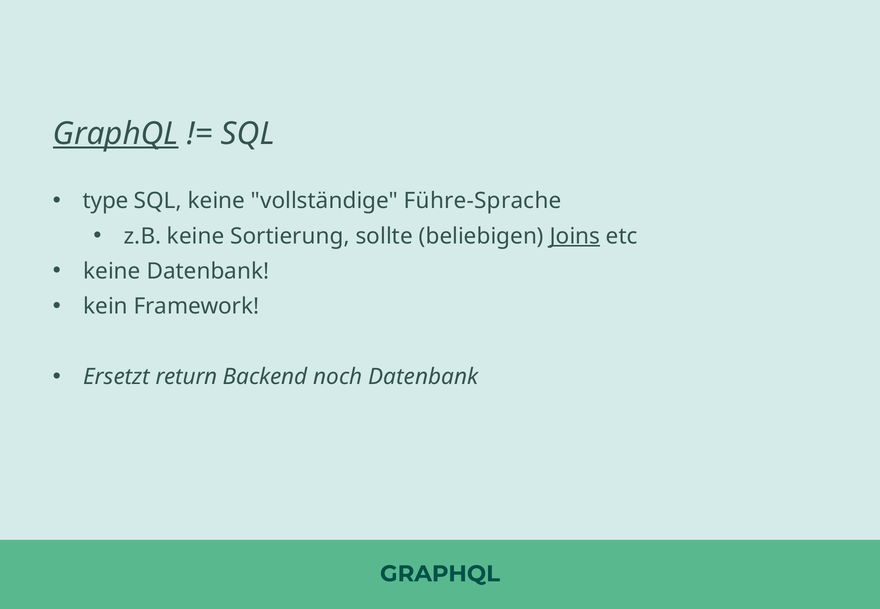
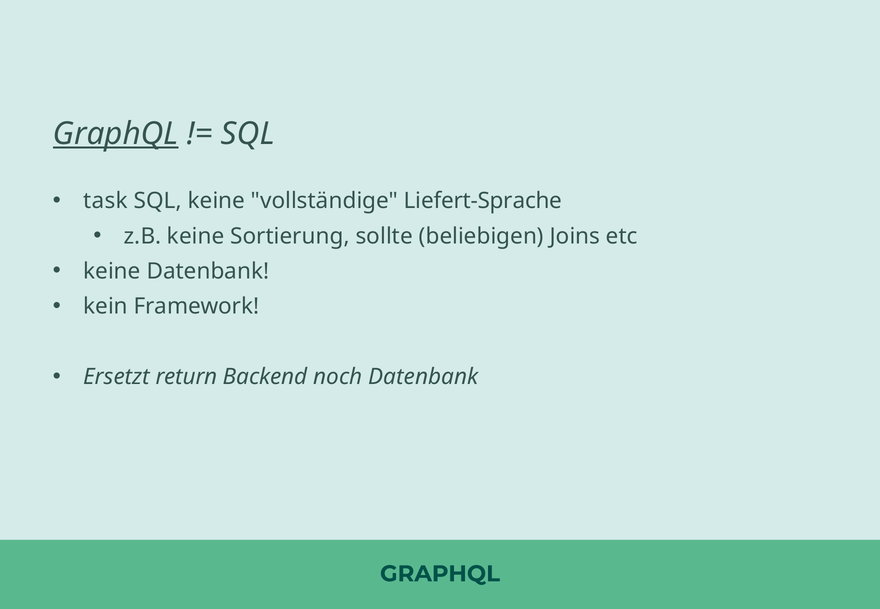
type: type -> task
Führe-Sprache: Führe-Sprache -> Liefert-Sprache
Joins underline: present -> none
